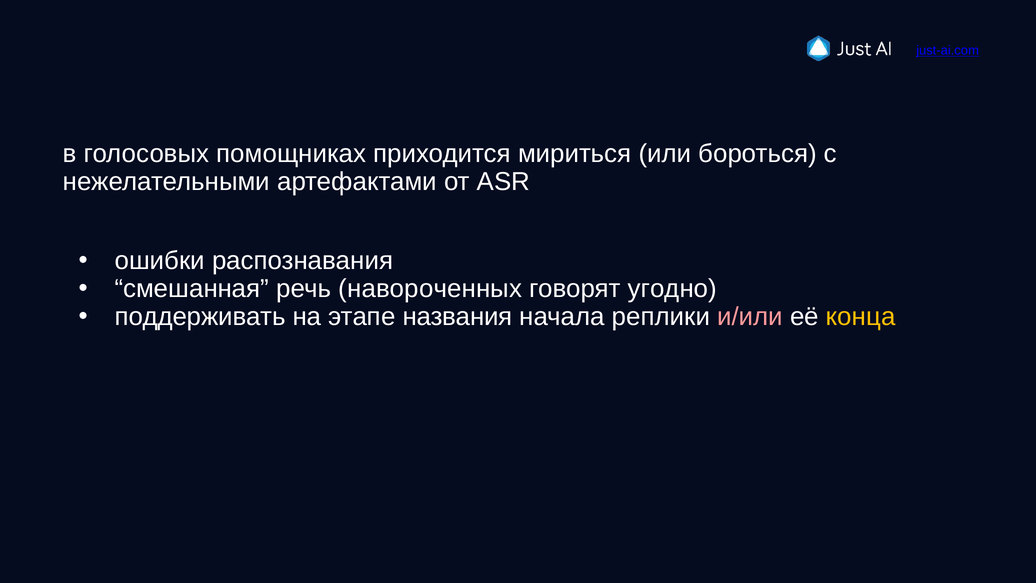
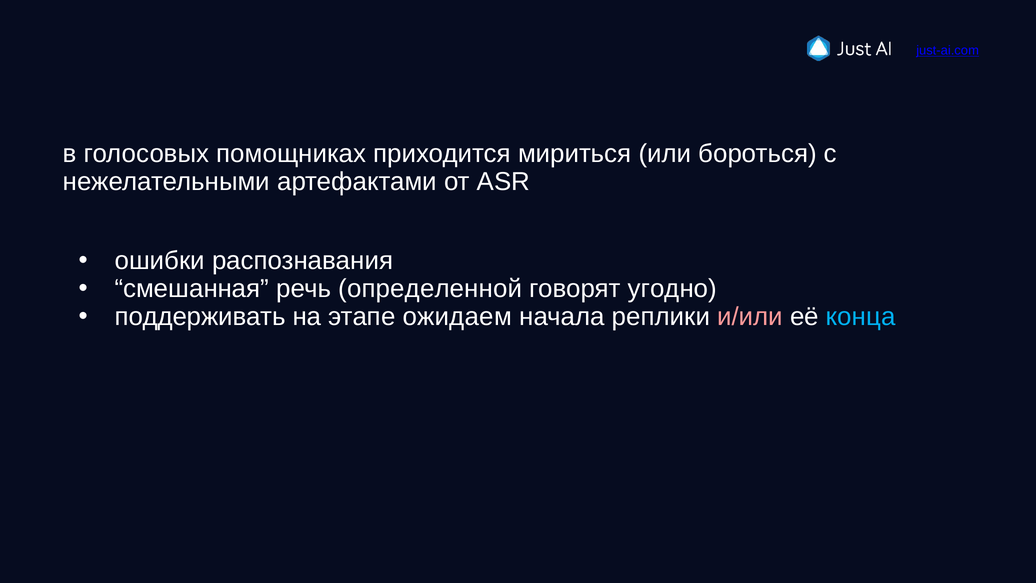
навороченных: навороченных -> определенной
названия: названия -> ожидаем
конца colour: yellow -> light blue
